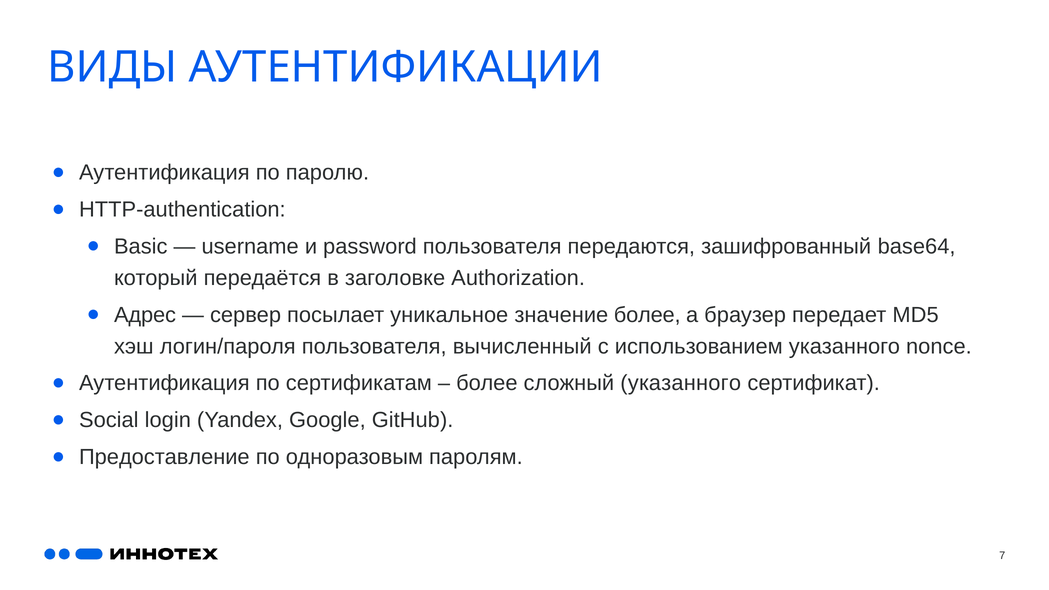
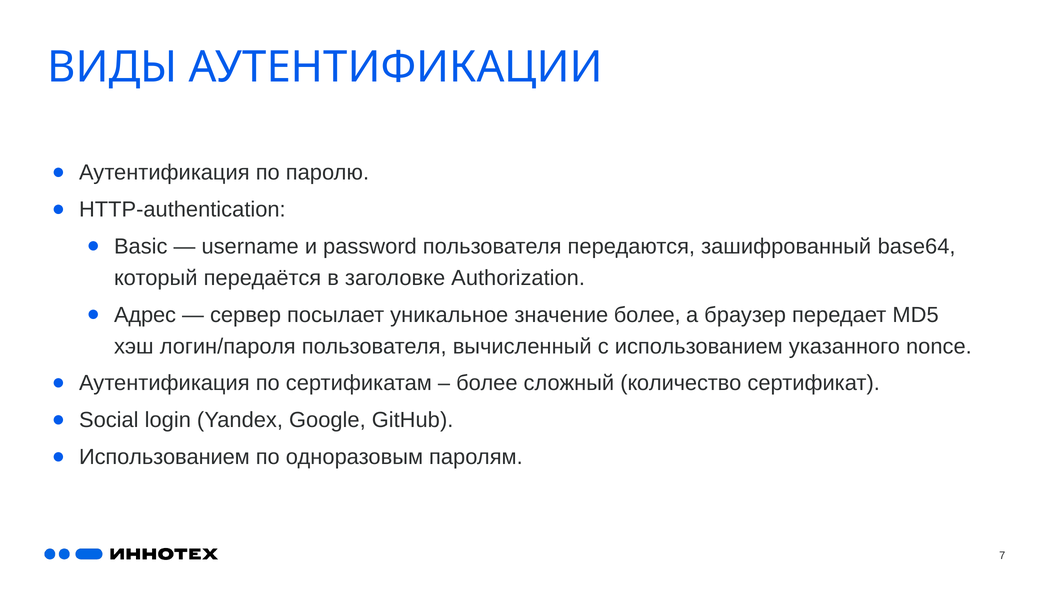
сложный указанного: указанного -> количество
Предоставление at (164, 457): Предоставление -> Использованием
